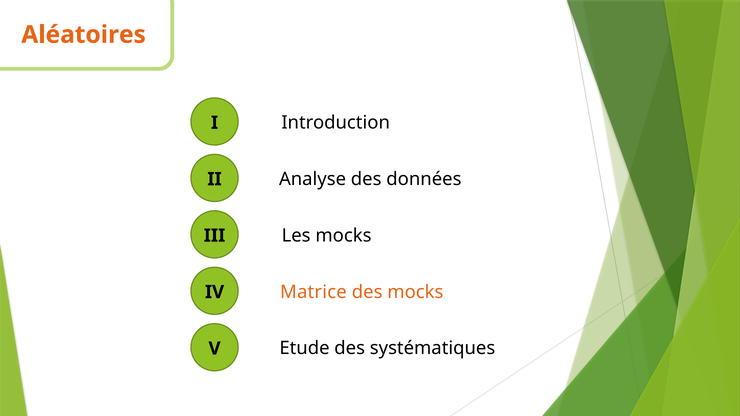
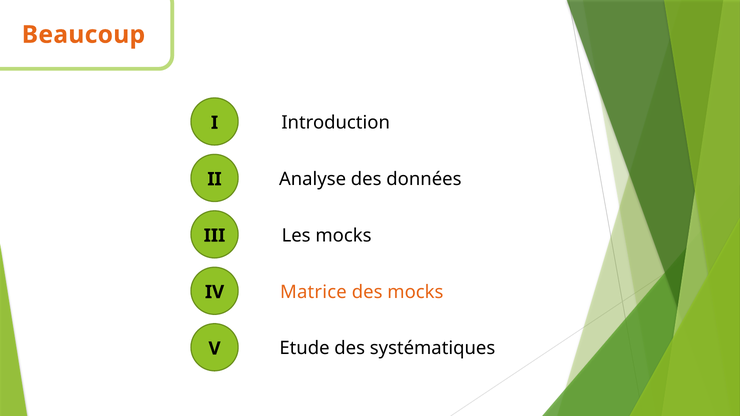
Aléatoires: Aléatoires -> Beaucoup
